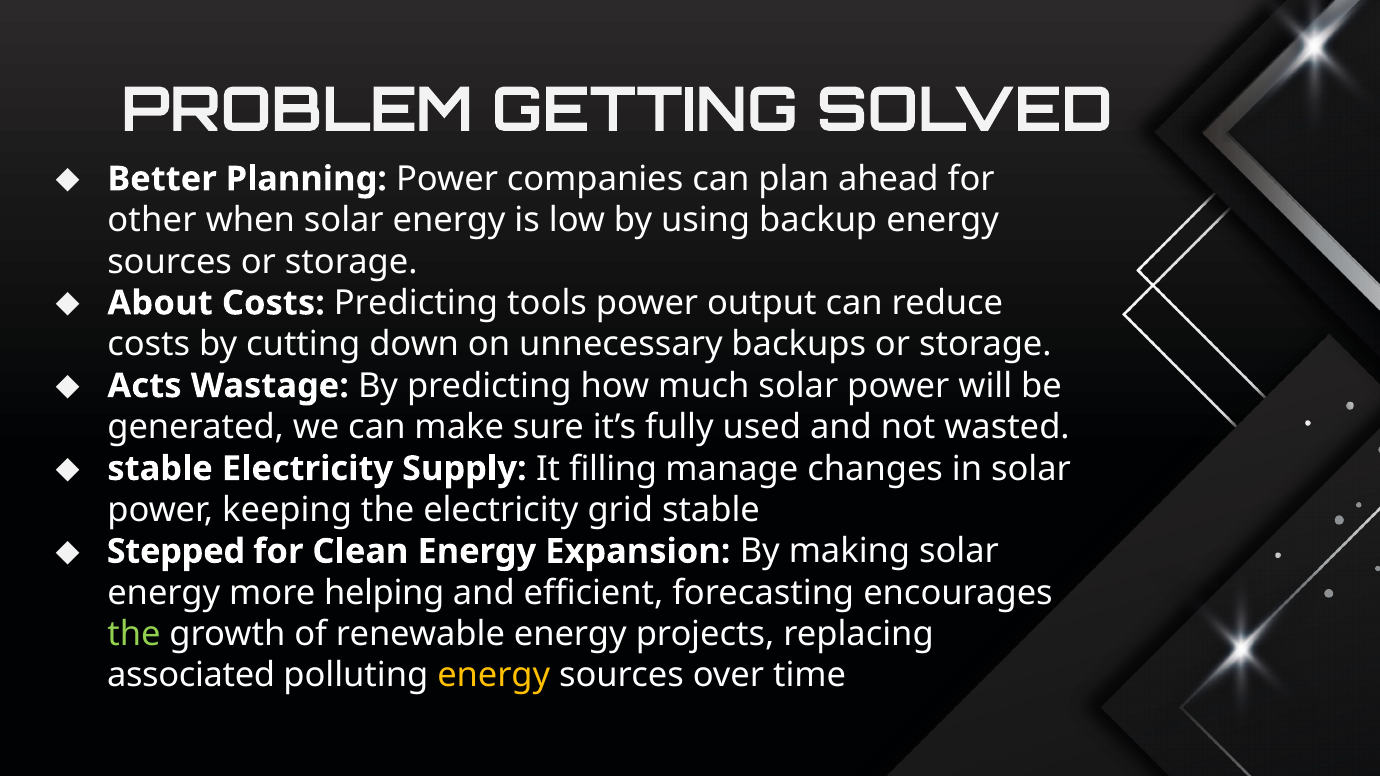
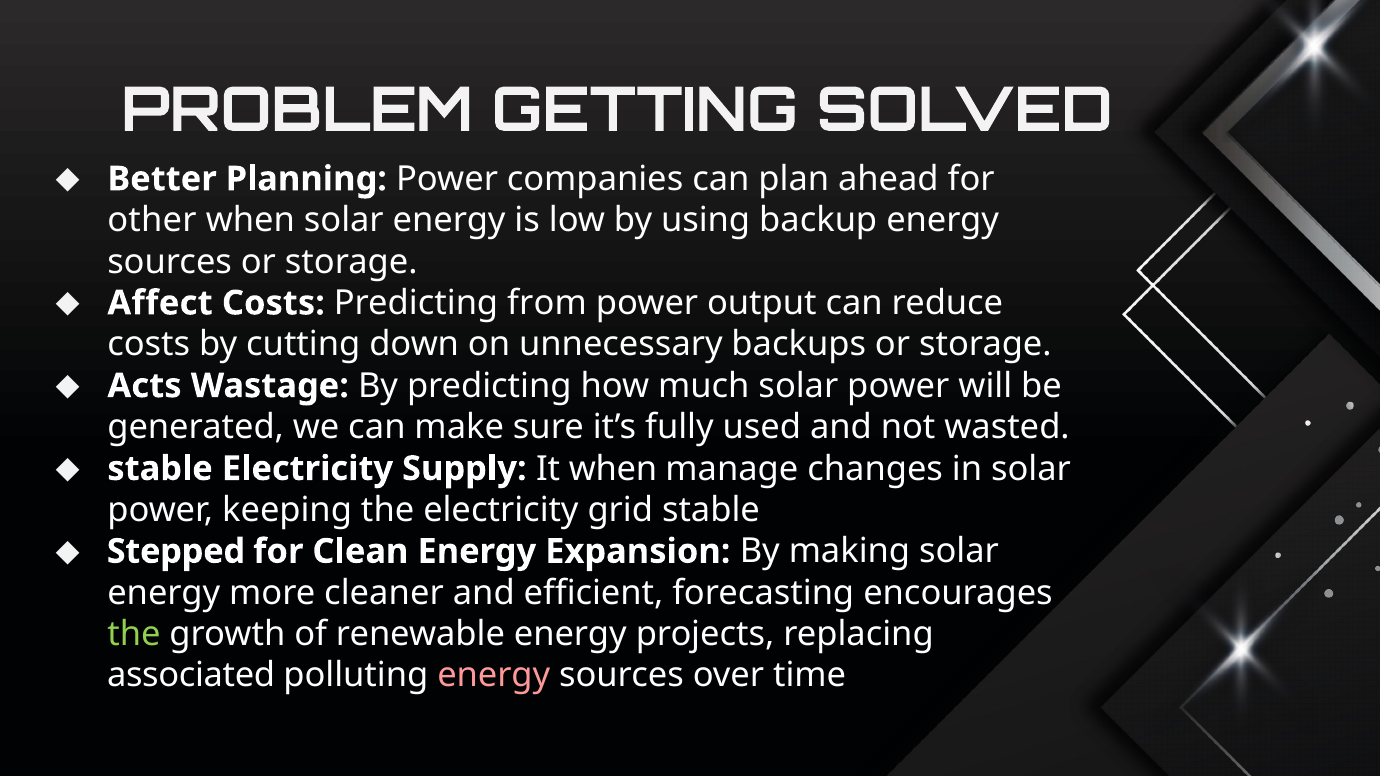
About: About -> Affect
tools: tools -> from
It filling: filling -> when
helping: helping -> cleaner
energy at (494, 676) colour: yellow -> pink
